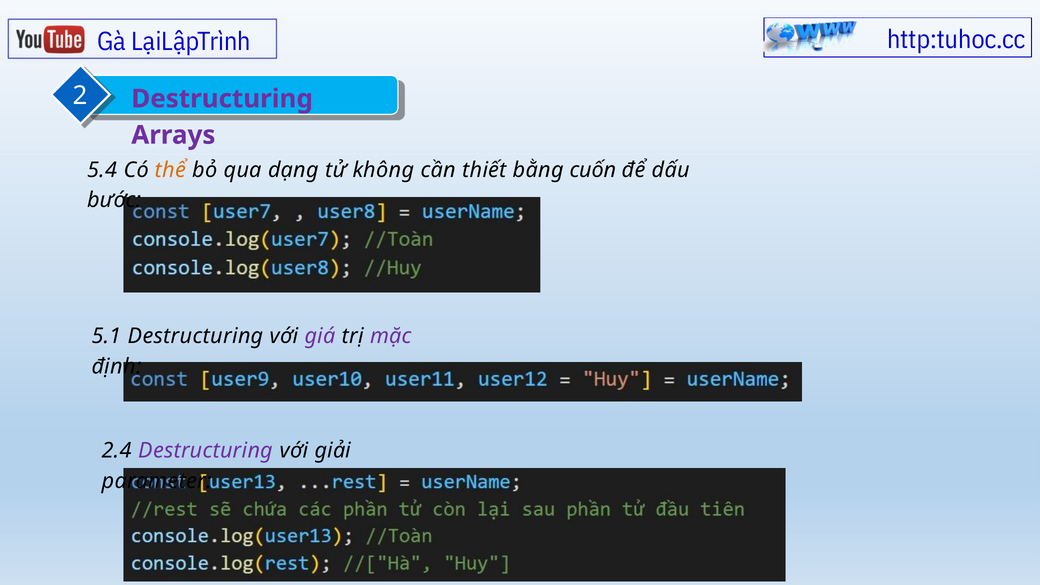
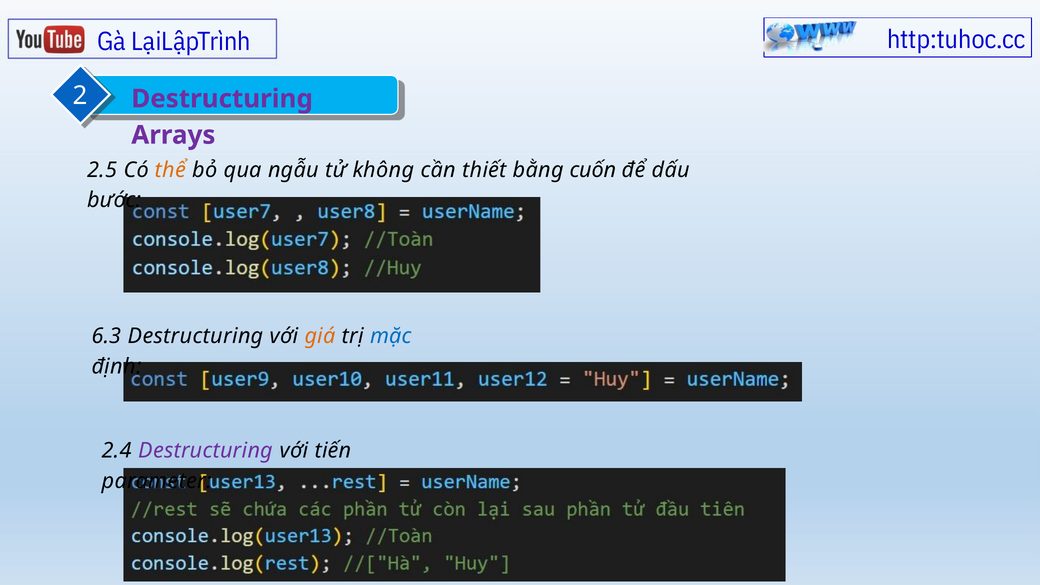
5.4: 5.4 -> 2.5
dạng: dạng -> ngẫu
5.1: 5.1 -> 6.3
giá colour: purple -> orange
mặc colour: purple -> blue
giải: giải -> tiến
